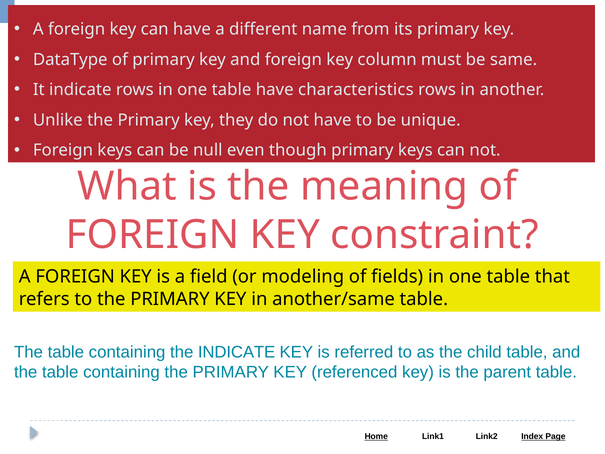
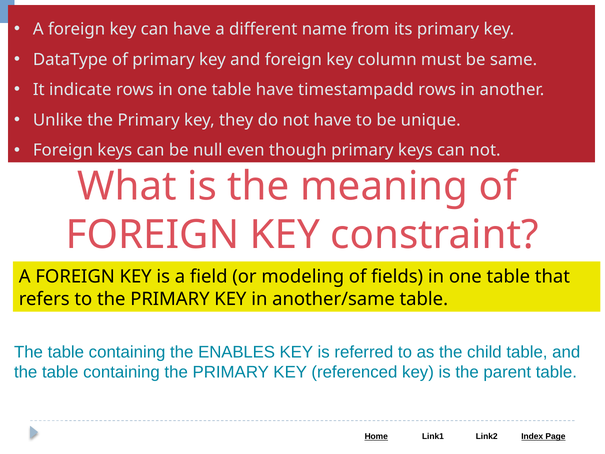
characteristics: characteristics -> timestampadd
the INDICATE: INDICATE -> ENABLES
